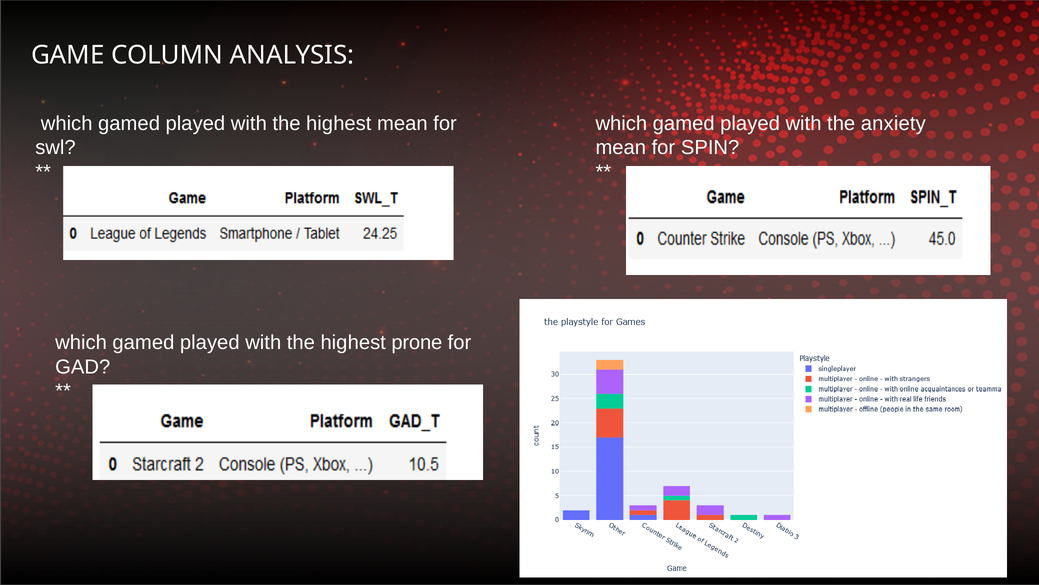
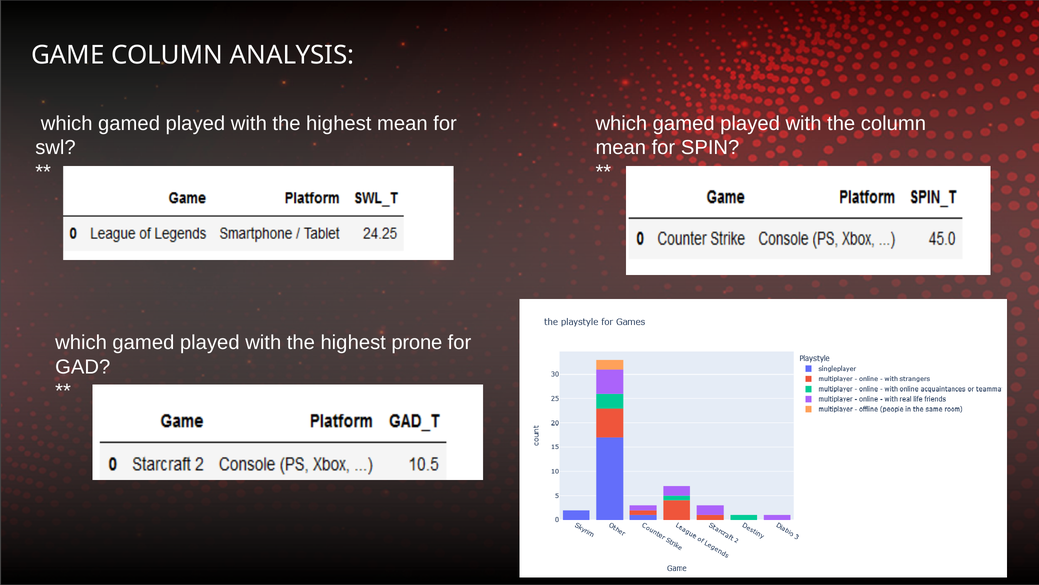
the anxiety: anxiety -> column
